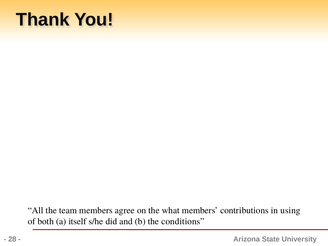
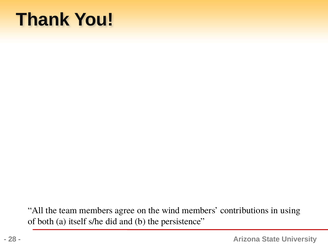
what: what -> wind
conditions: conditions -> persistence
